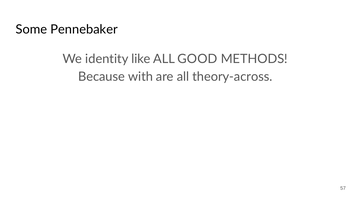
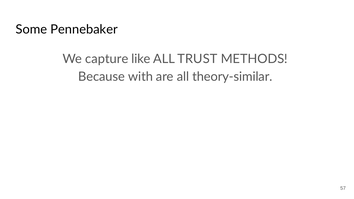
identity: identity -> capture
GOOD: GOOD -> TRUST
theory-across: theory-across -> theory-similar
